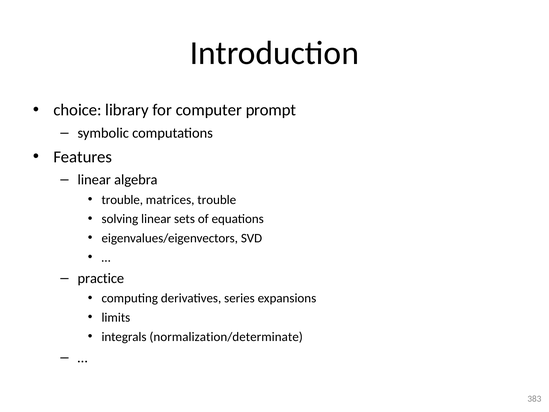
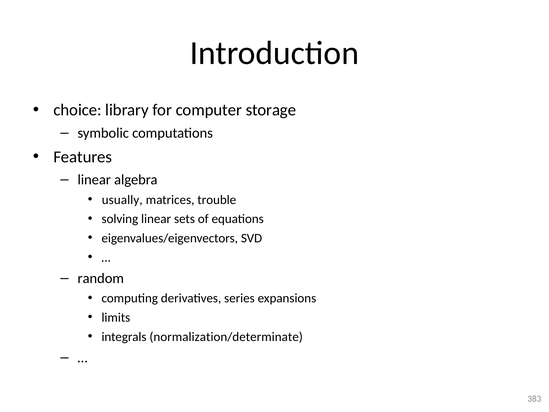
prompt: prompt -> storage
trouble at (122, 200): trouble -> usually
practice: practice -> random
